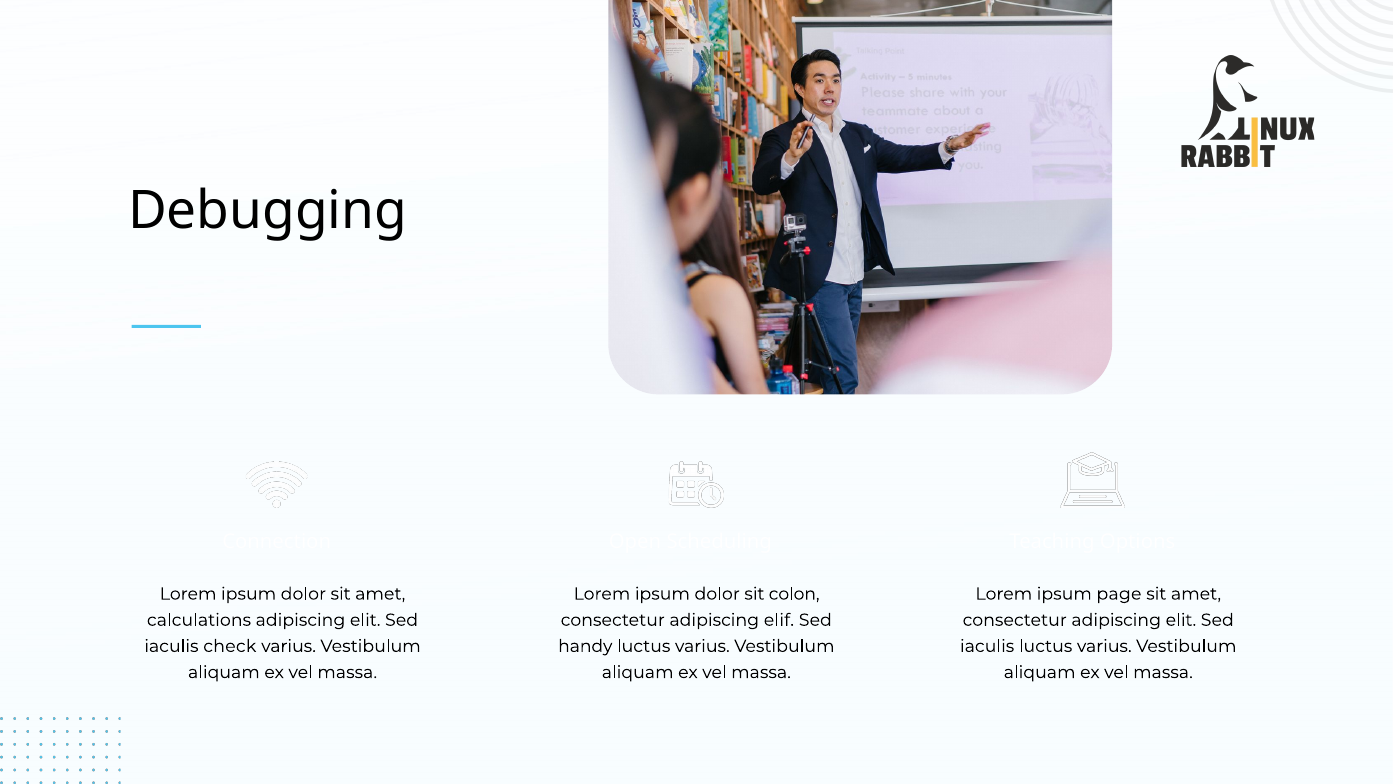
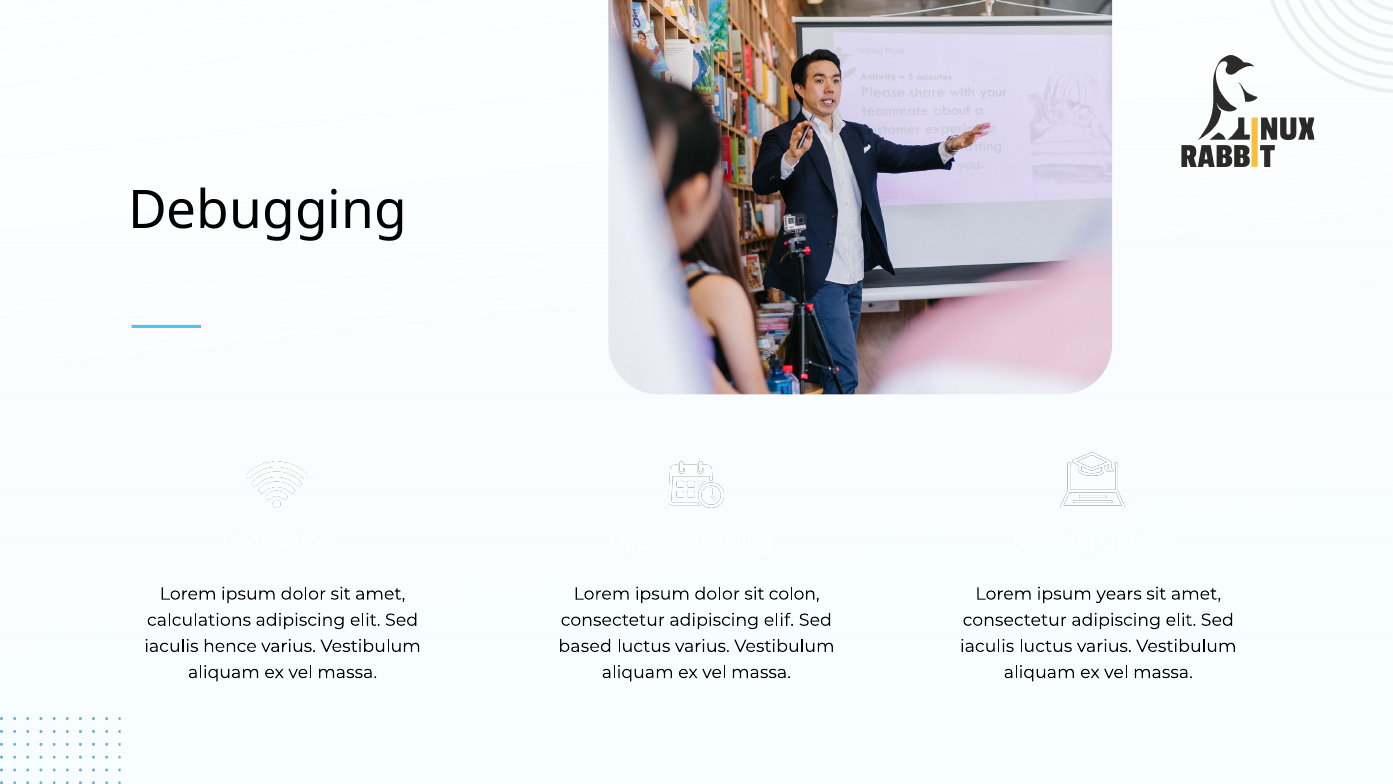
page: page -> years
check: check -> hence
handy: handy -> based
